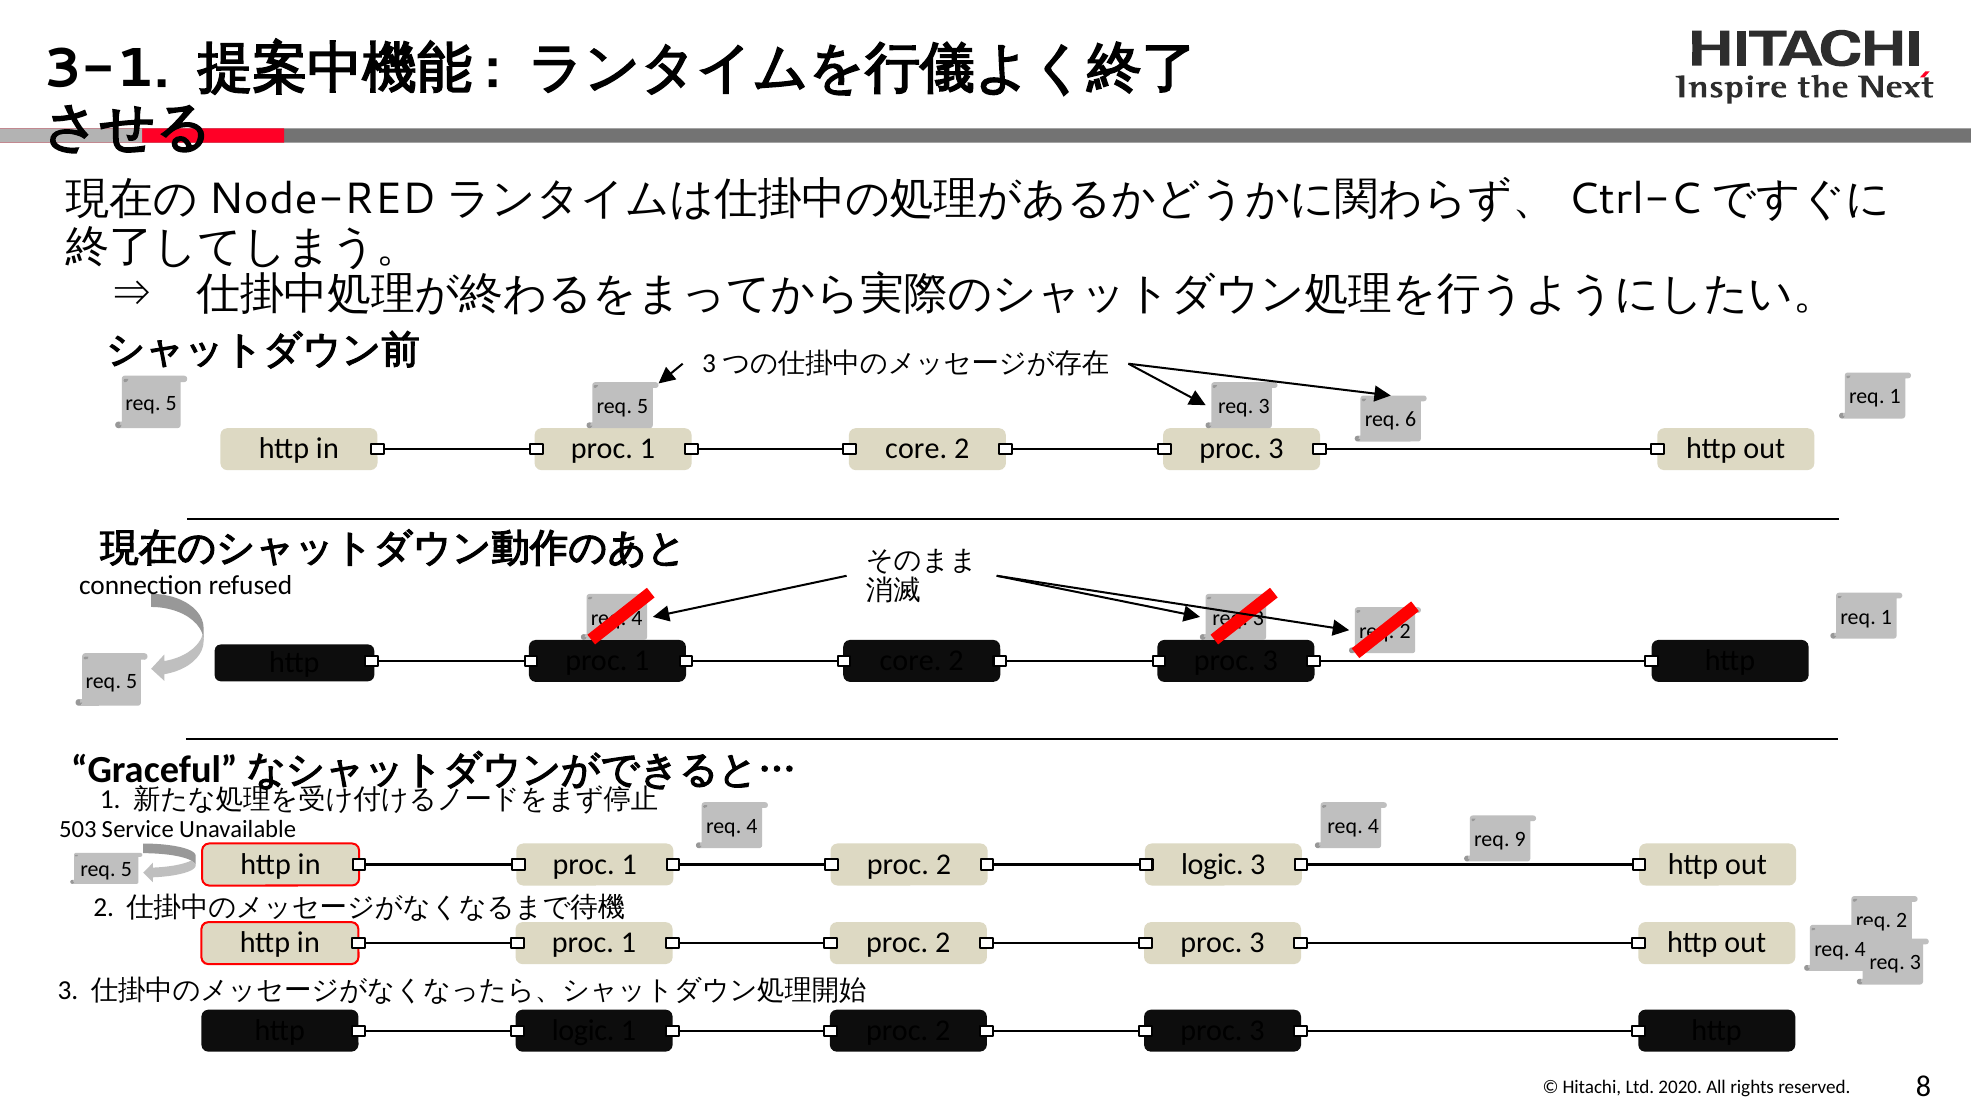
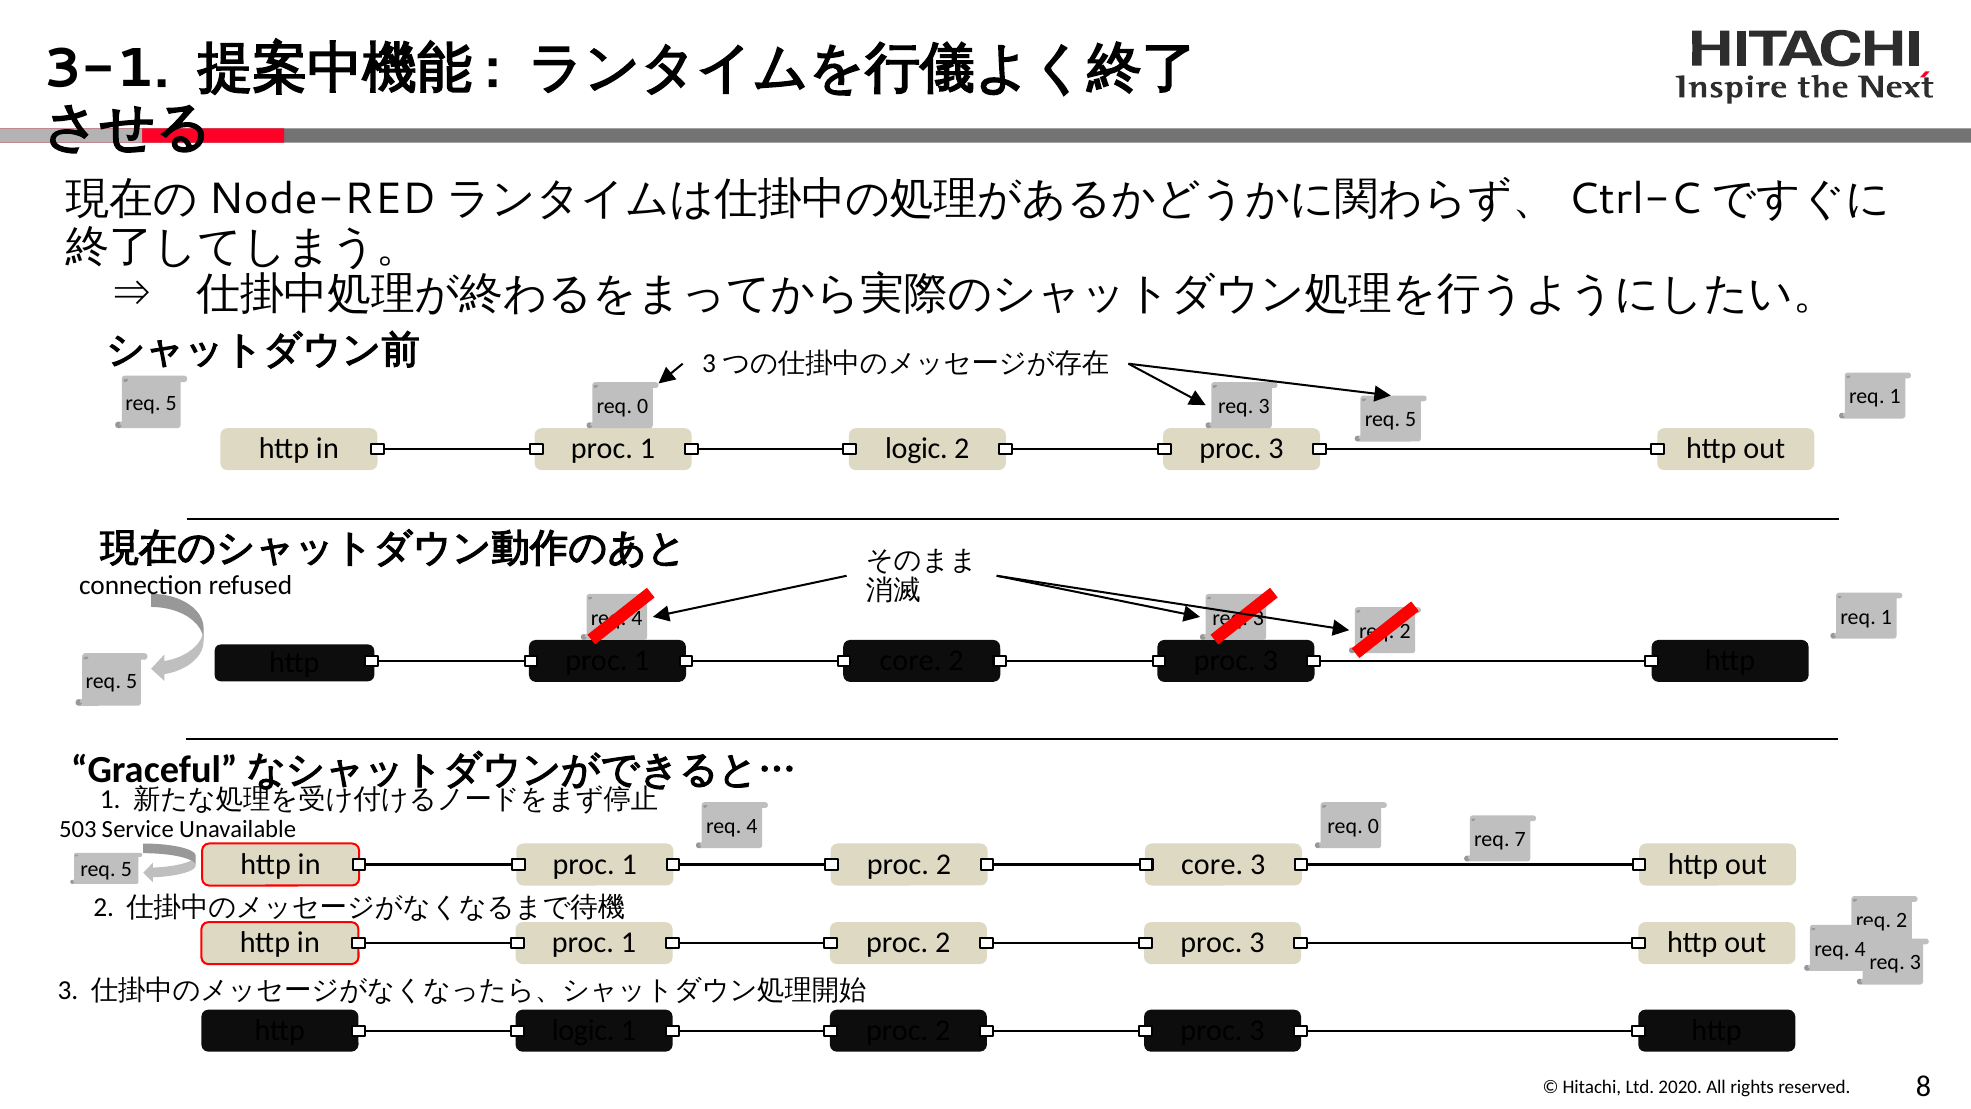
5 at (643, 406): 5 -> 0
6 at (1411, 420): 6 -> 5
core at (916, 449): core -> logic
4 at (1373, 826): 4 -> 0
9: 9 -> 7
2 logic: logic -> core
